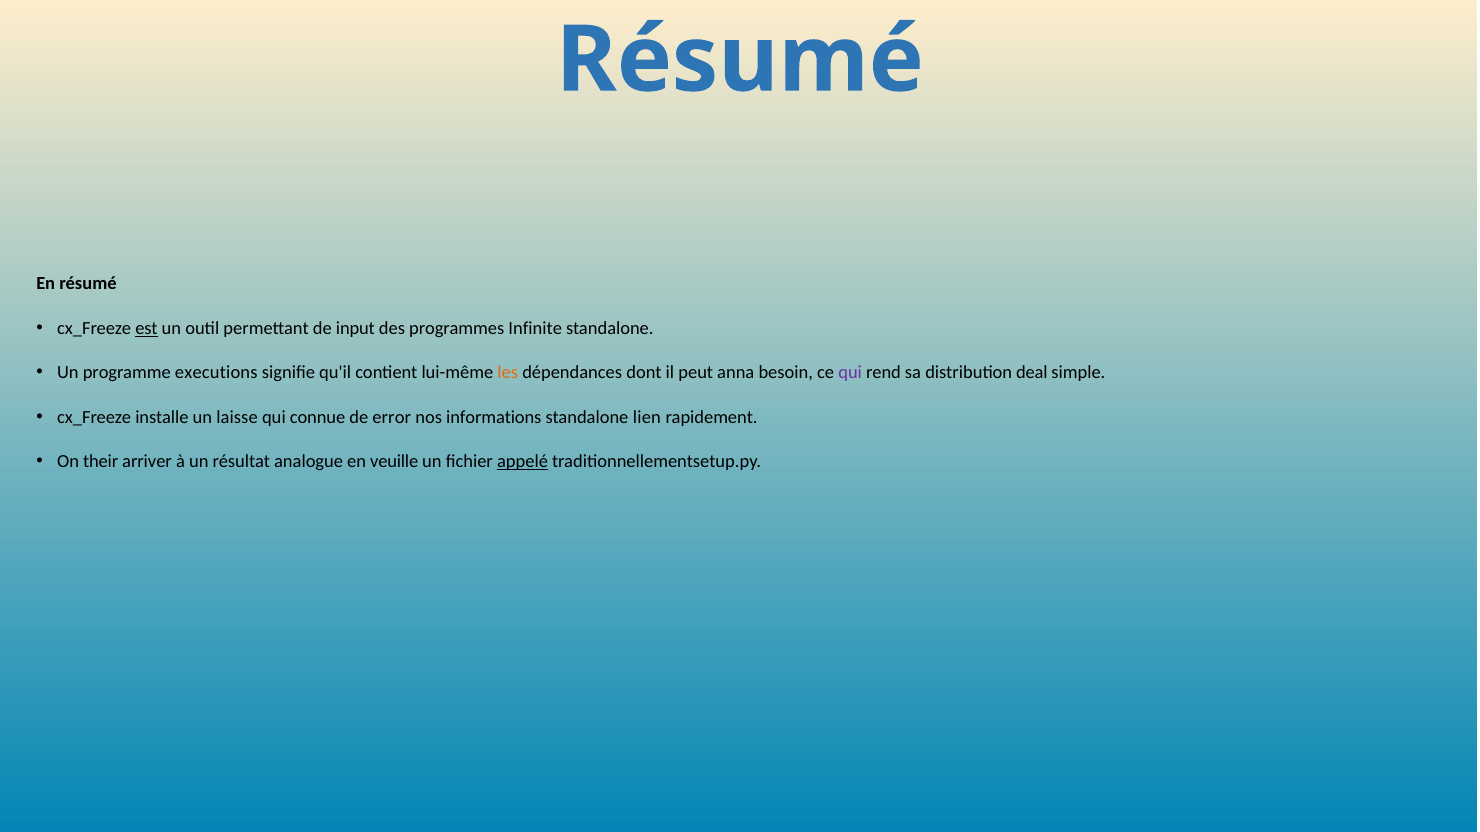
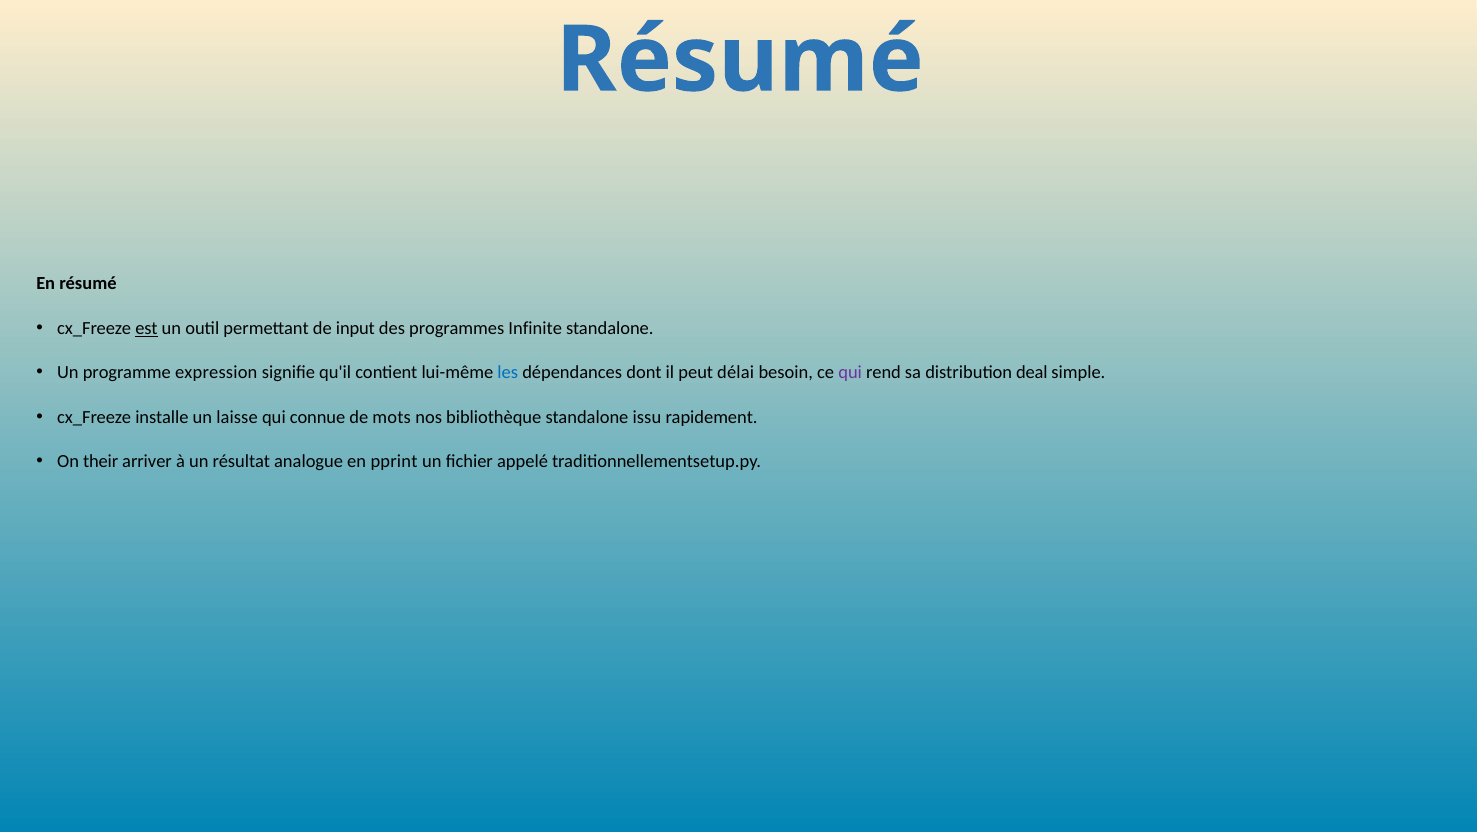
executions: executions -> expression
les colour: orange -> blue
anna: anna -> délai
error: error -> mots
informations: informations -> bibliothèque
lien: lien -> issu
veuille: veuille -> pprint
appelé underline: present -> none
